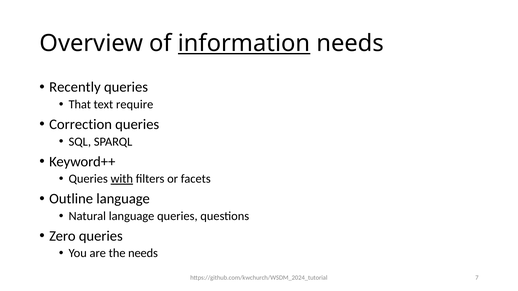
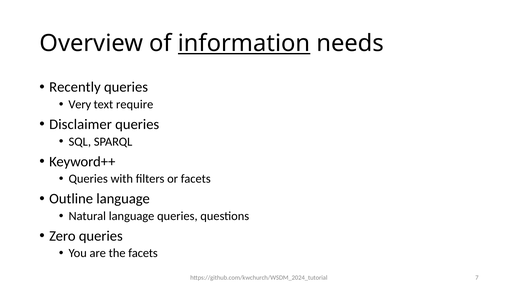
That: That -> Very
Correction: Correction -> Disclaimer
with underline: present -> none
the needs: needs -> facets
